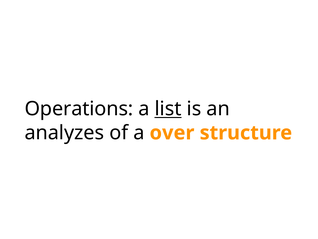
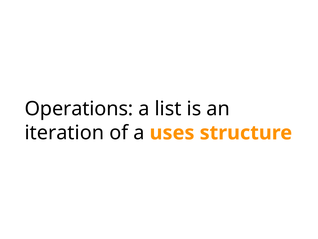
list underline: present -> none
analyzes: analyzes -> iteration
over: over -> uses
